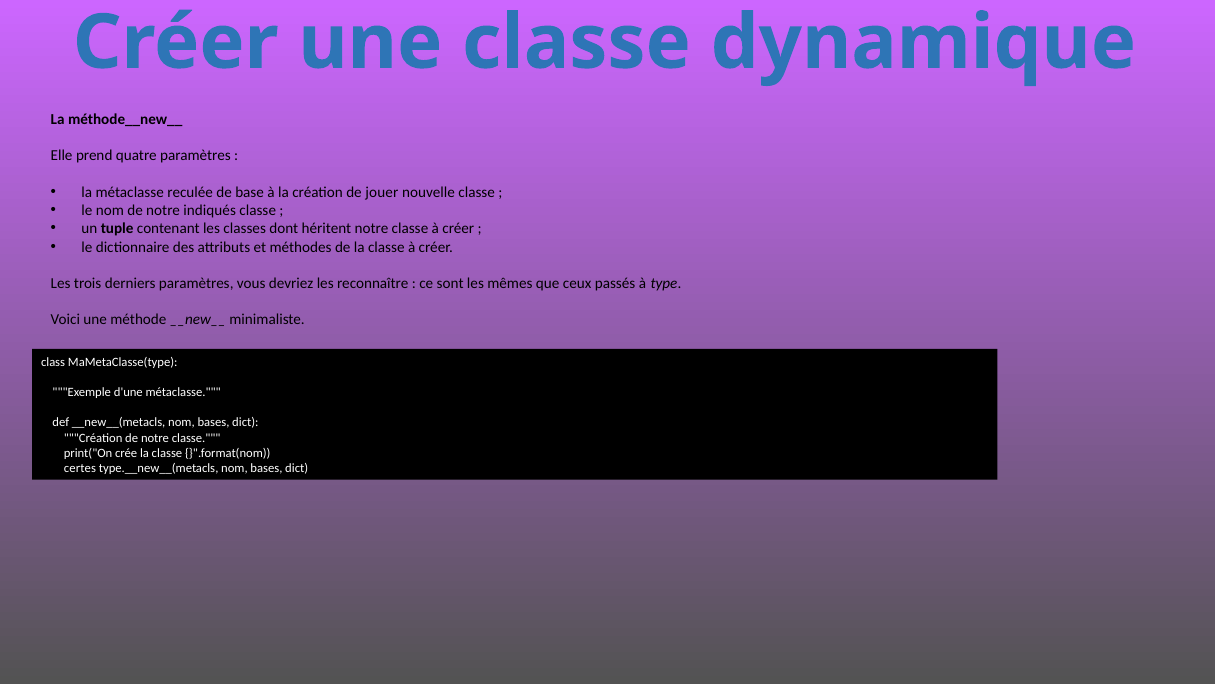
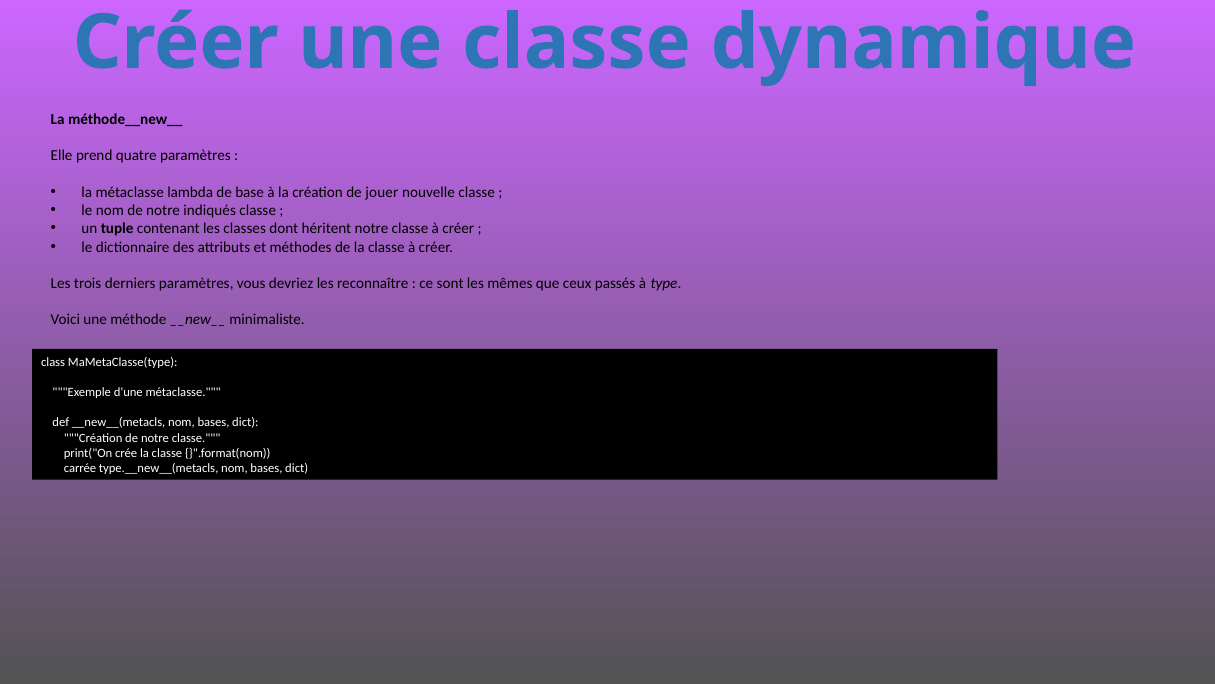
reculée: reculée -> lambda
certes: certes -> carrée
